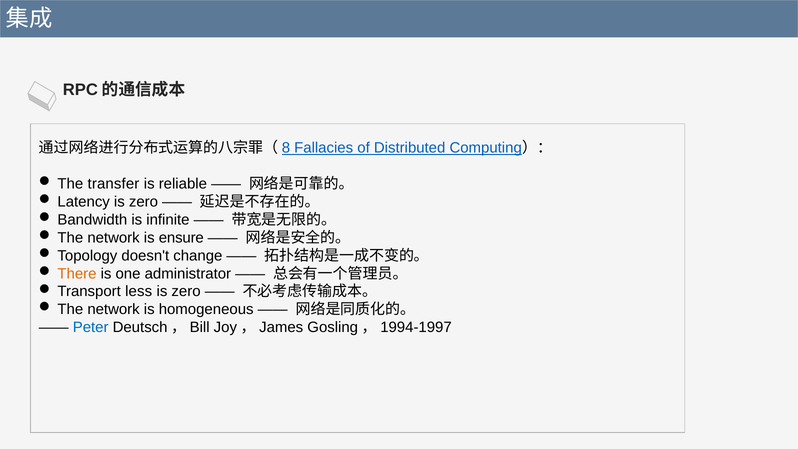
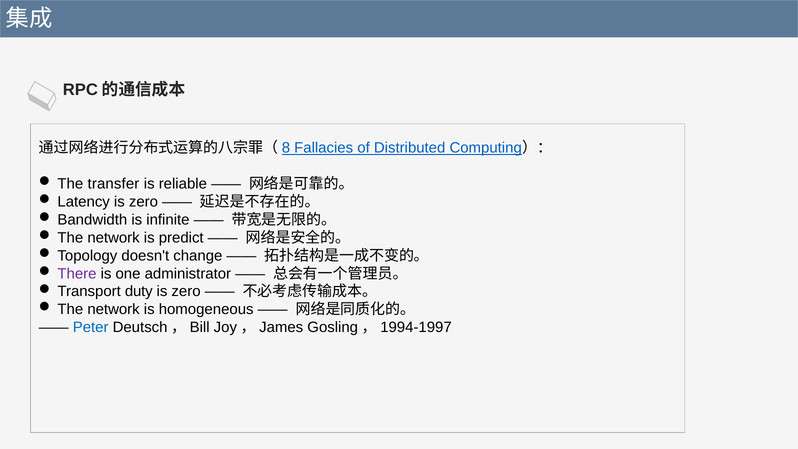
ensure: ensure -> predict
There colour: orange -> purple
less: less -> duty
